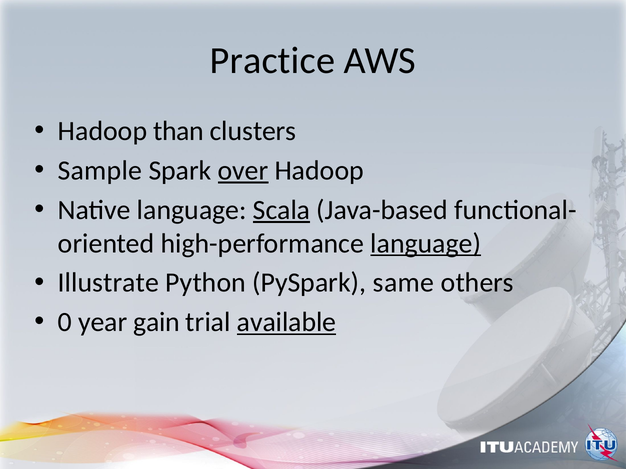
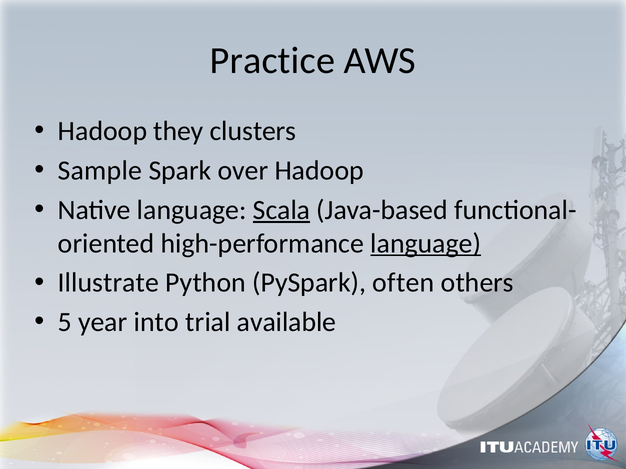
than: than -> they
over underline: present -> none
same: same -> often
0: 0 -> 5
gain: gain -> into
available underline: present -> none
